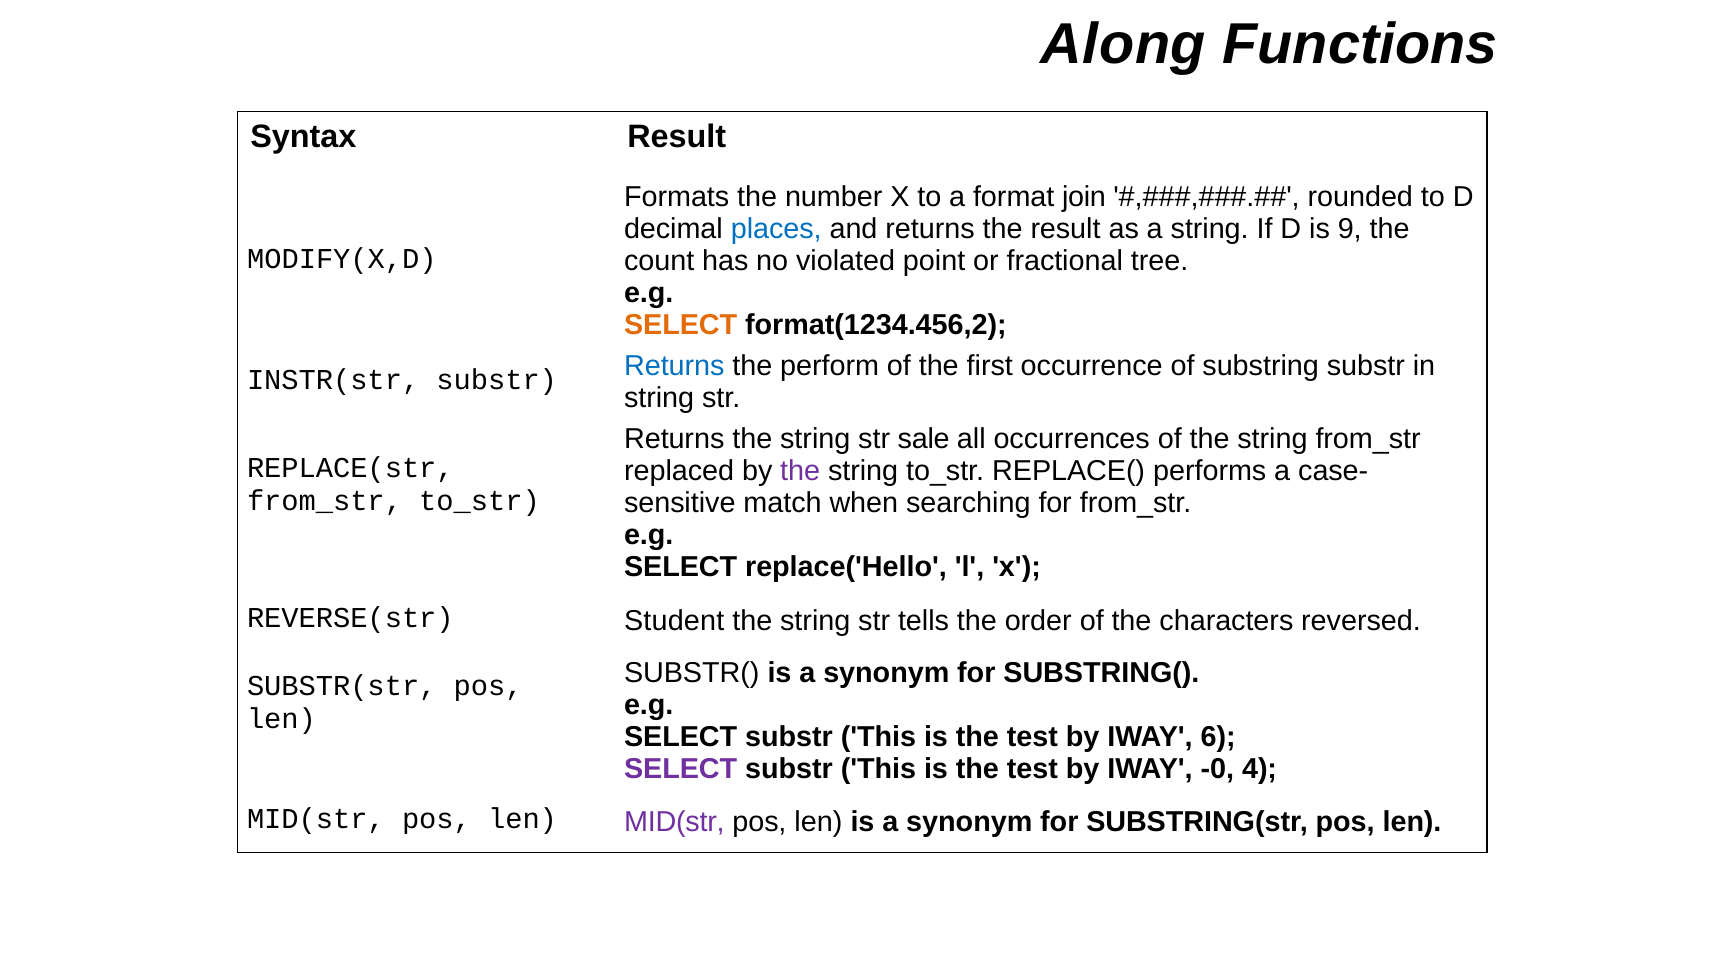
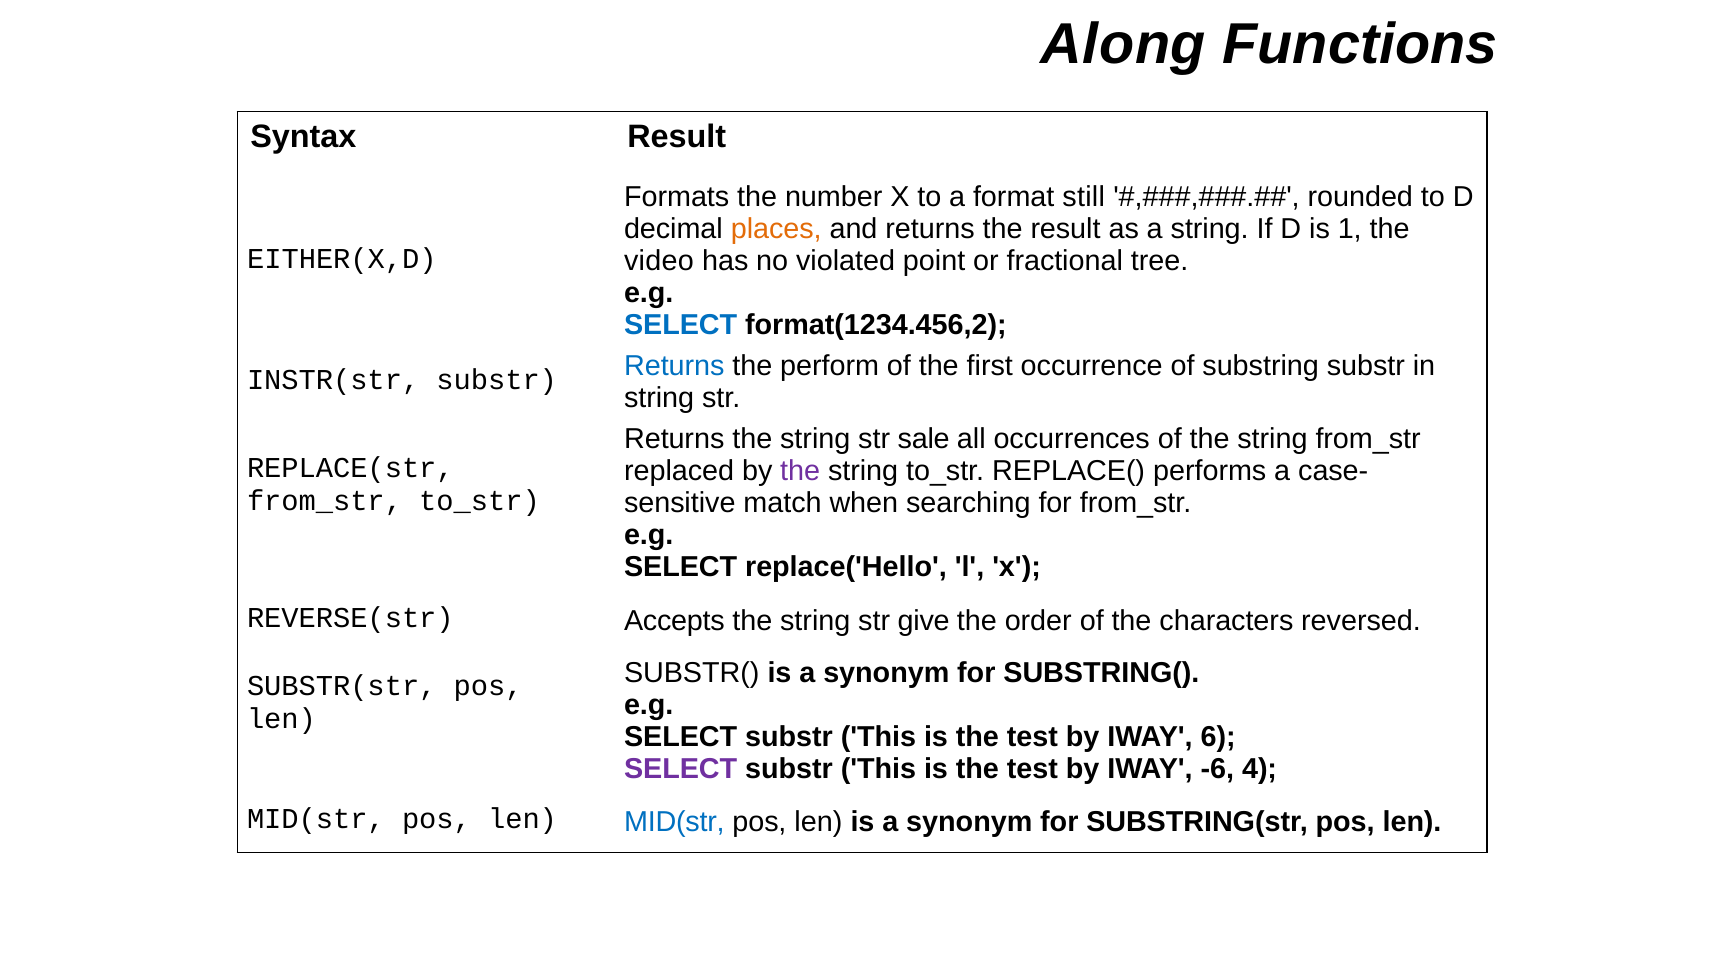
join: join -> still
places colour: blue -> orange
9: 9 -> 1
count: count -> video
MODIFY(X,D: MODIFY(X,D -> EITHER(X,D
SELECT at (681, 325) colour: orange -> blue
Student: Student -> Accepts
tells: tells -> give
-0: -0 -> -6
MID(str at (674, 821) colour: purple -> blue
